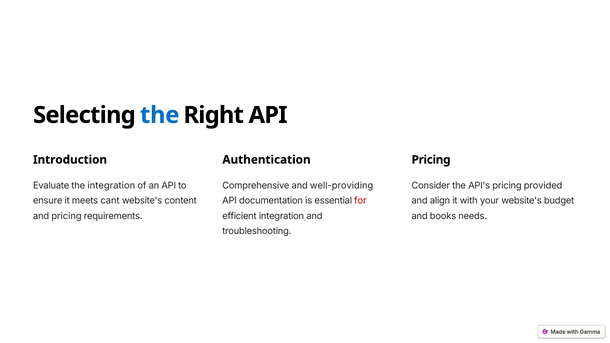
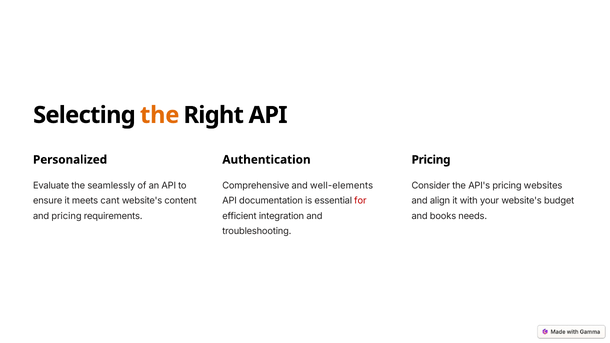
the at (160, 115) colour: blue -> orange
Introduction: Introduction -> Personalized
the integration: integration -> seamlessly
well-providing: well-providing -> well-elements
provided: provided -> websites
